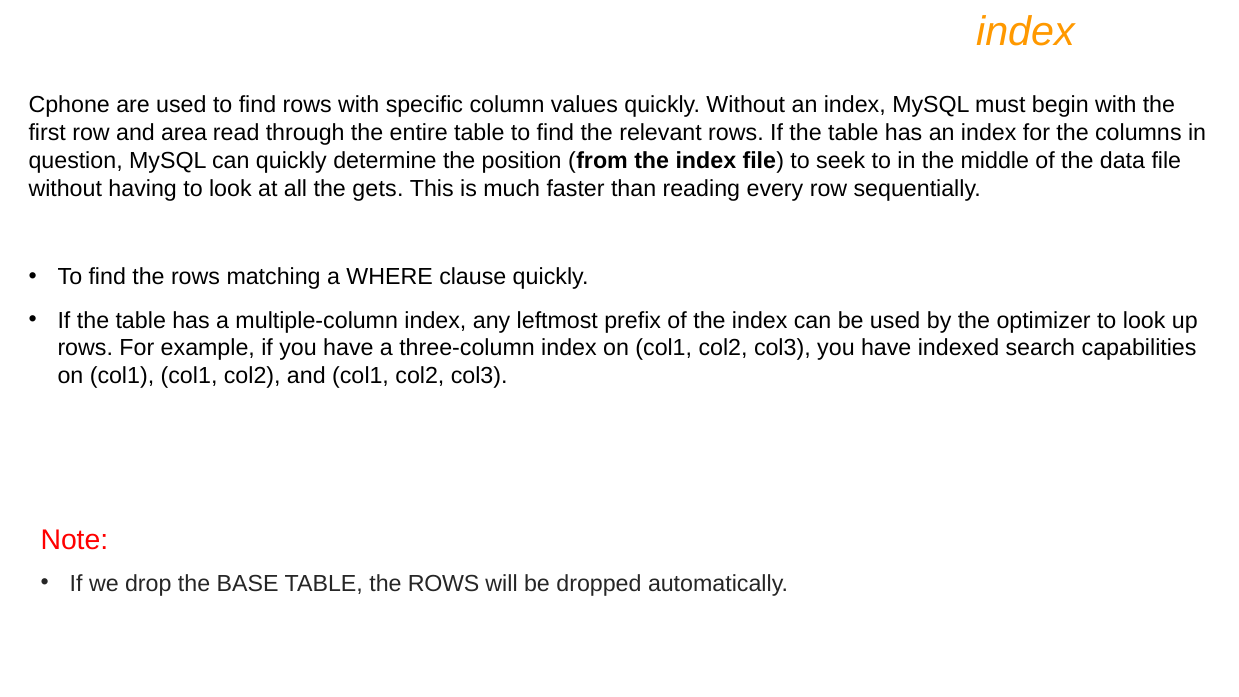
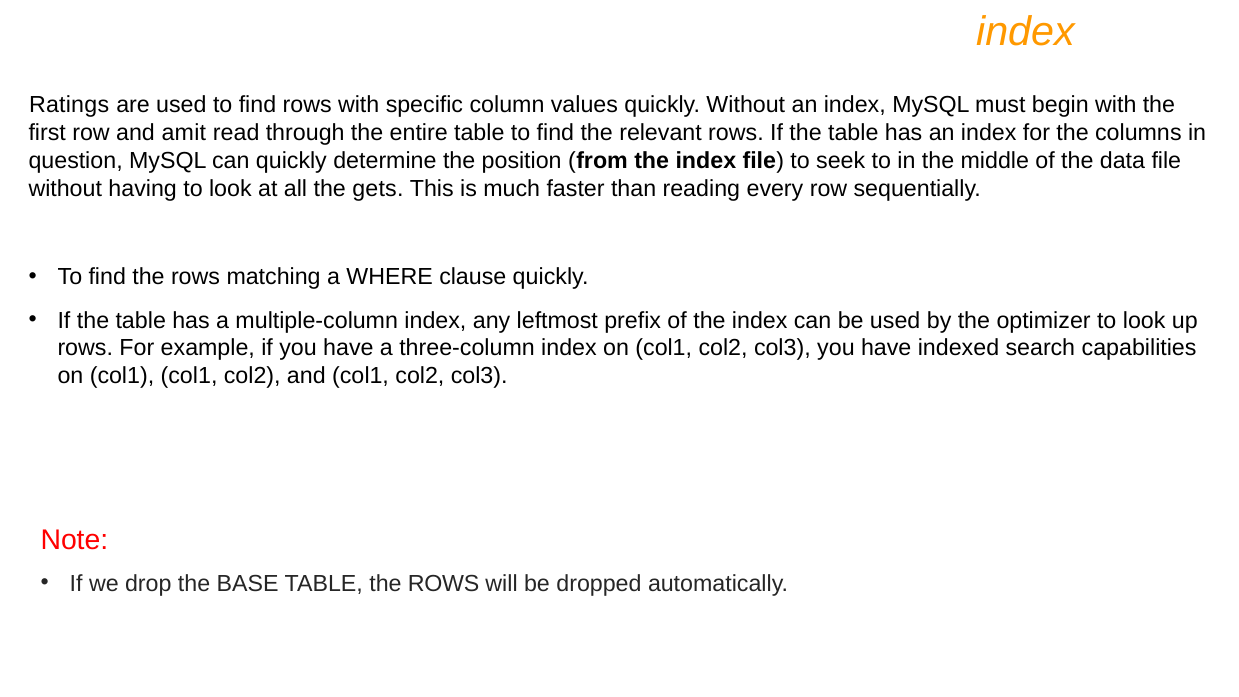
Cphone: Cphone -> Ratings
area: area -> amit
